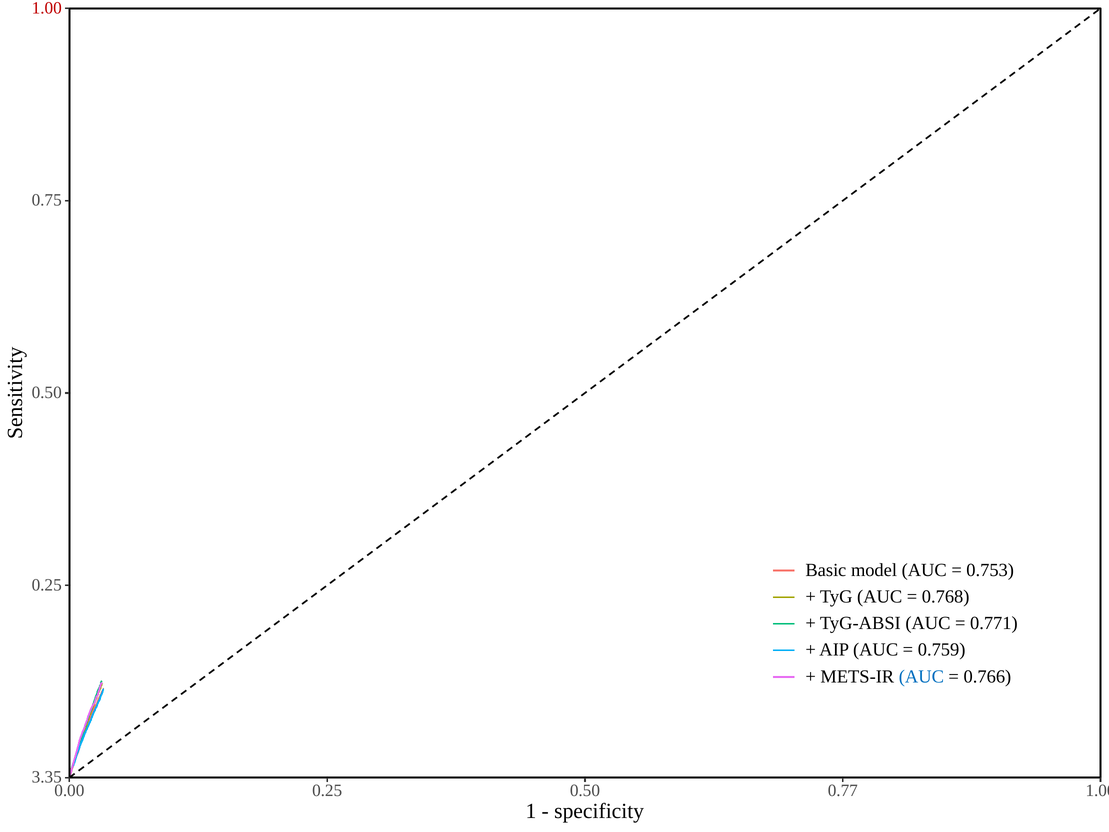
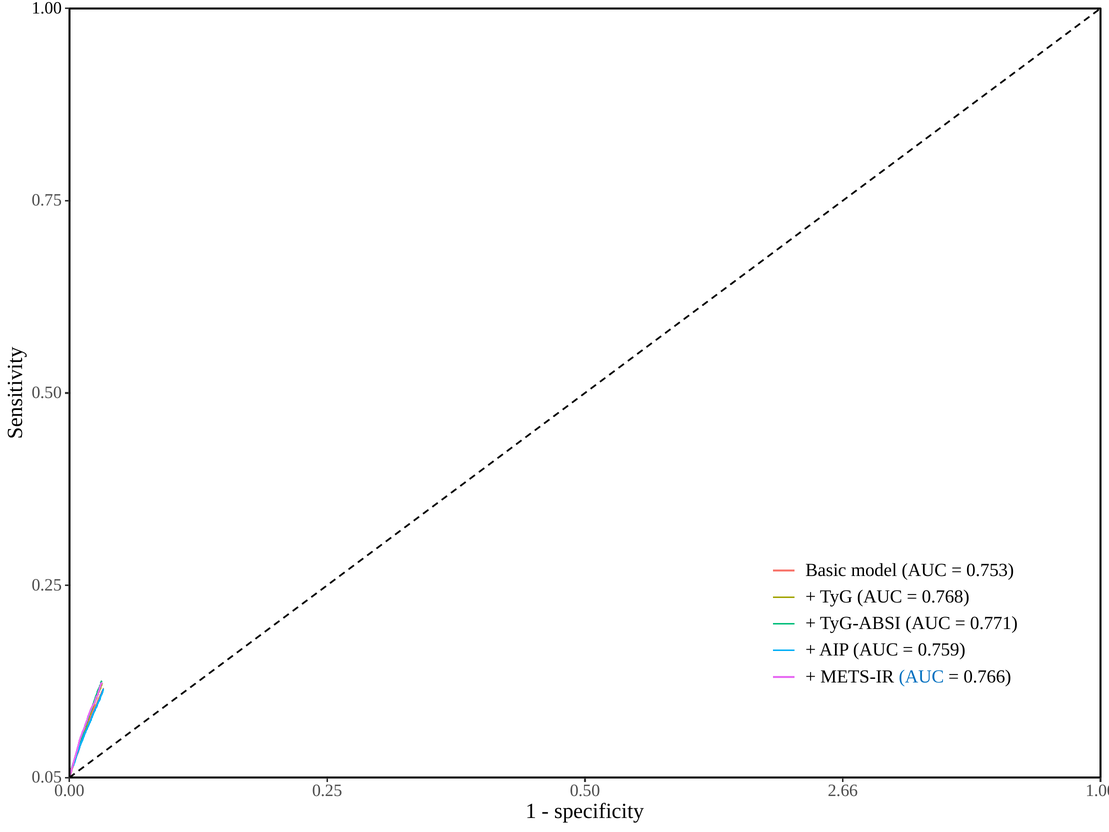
1.00 at (47, 8) colour: red -> black
3.35: 3.35 -> 0.05
0.77: 0.77 -> 2.66
